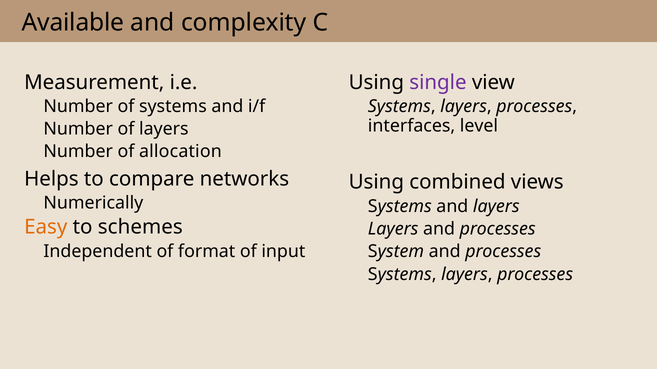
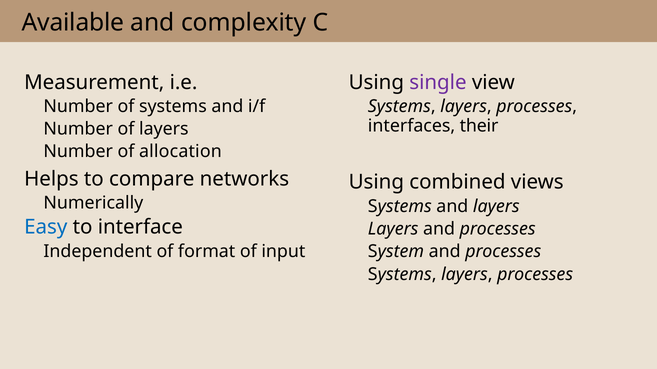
level: level -> their
Easy colour: orange -> blue
schemes: schemes -> interface
